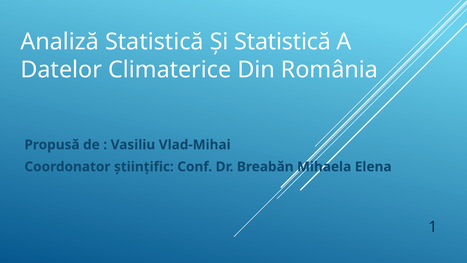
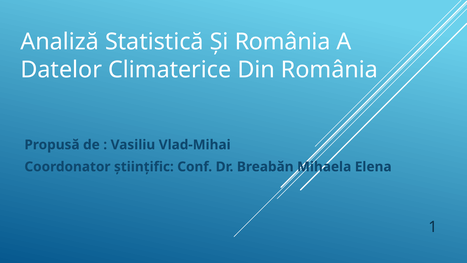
Și Statistică: Statistică -> România
